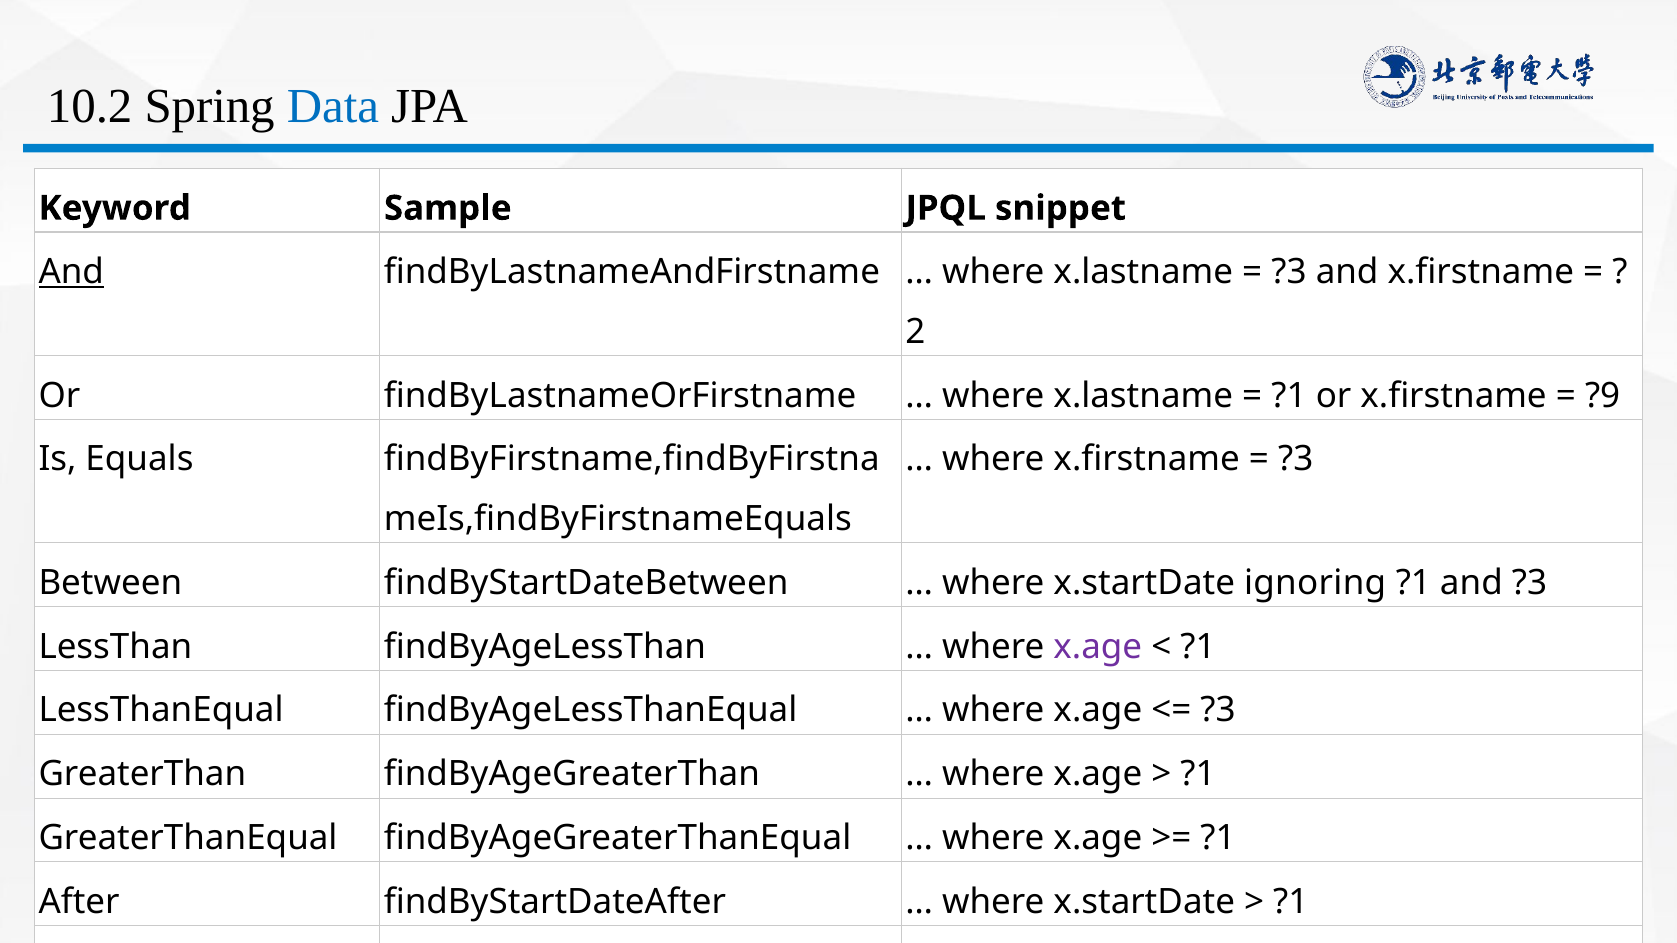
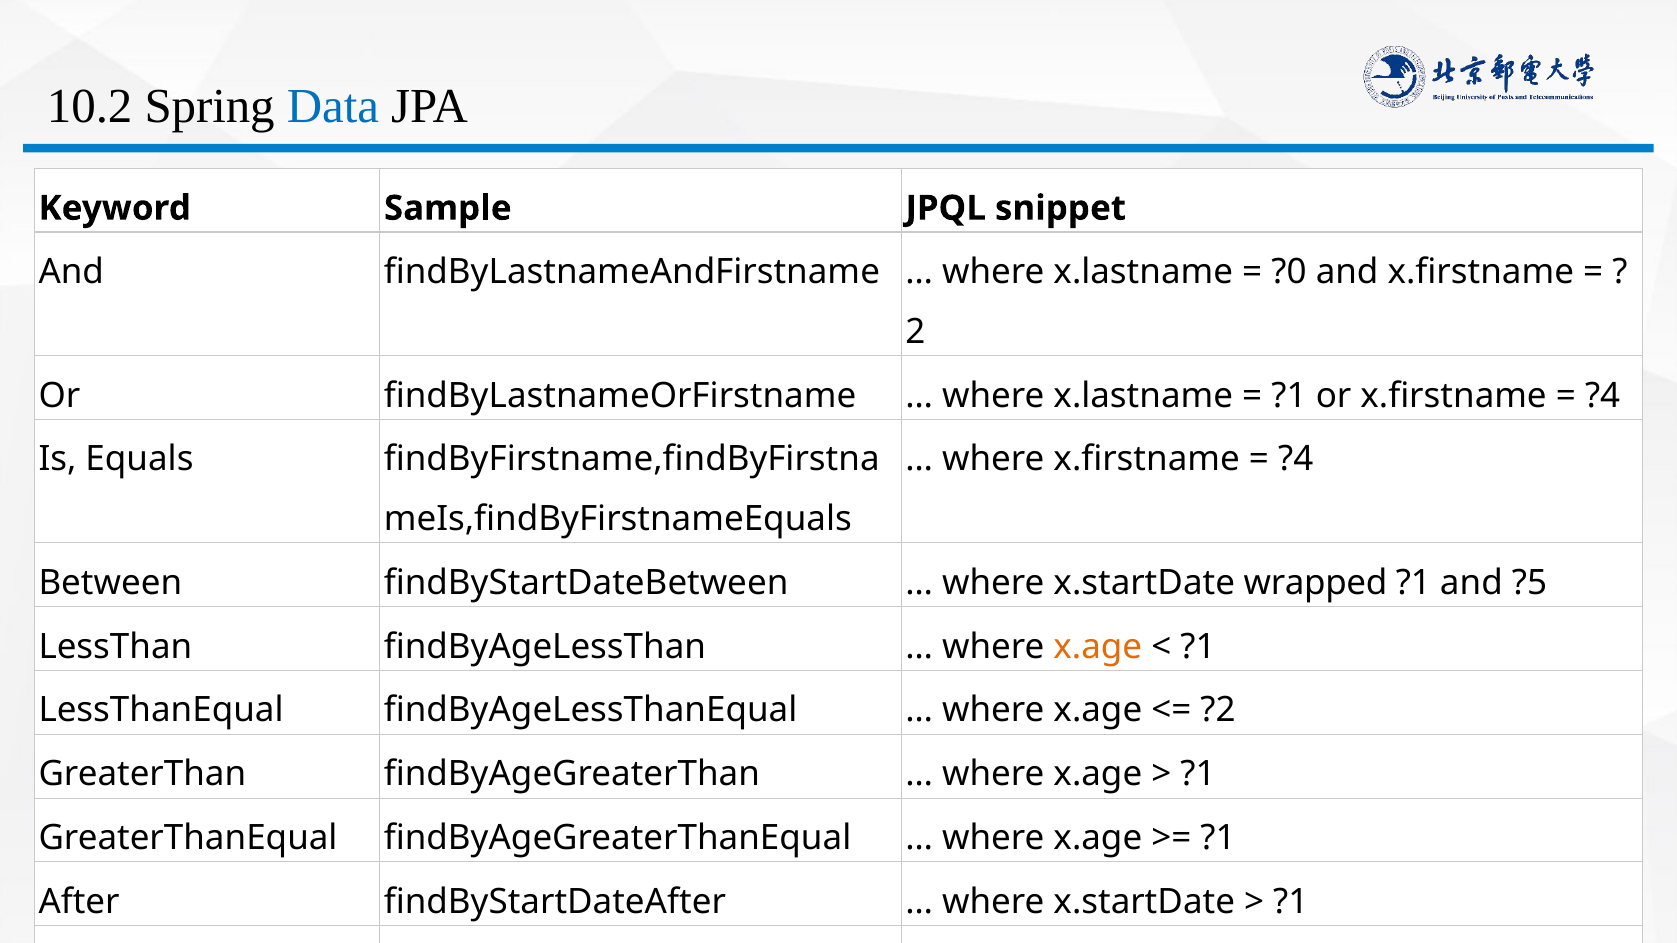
And at (71, 272) underline: present -> none
?3 at (1289, 272): ?3 -> ?0
?9 at (1603, 396): ?9 -> ?4
?3 at (1296, 459): ?3 -> ?4
ignoring: ignoring -> wrapped
and ?3: ?3 -> ?5
x.age at (1098, 647) colour: purple -> orange
?3 at (1218, 711): ?3 -> ?2
